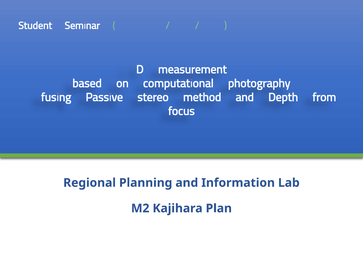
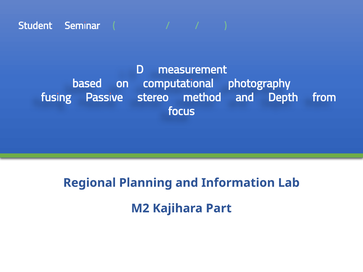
Plan: Plan -> Part
